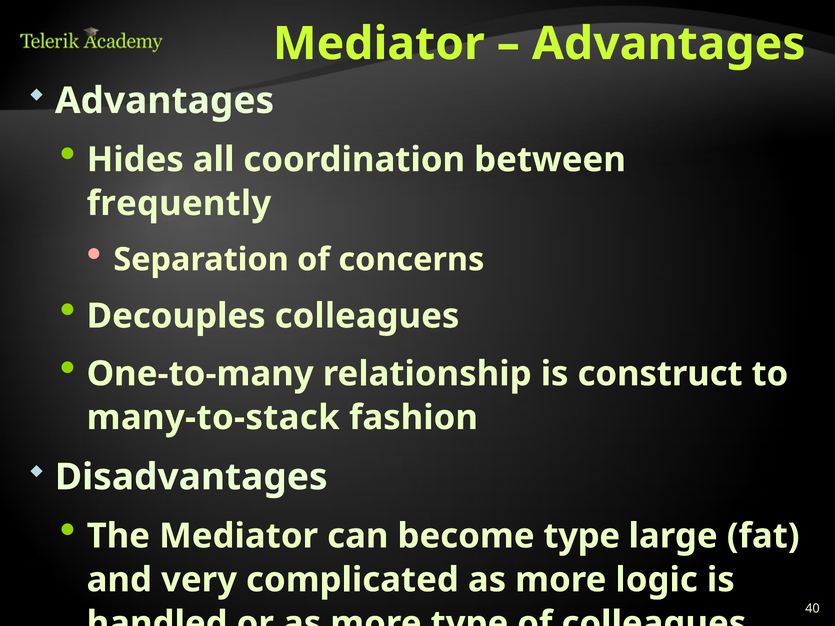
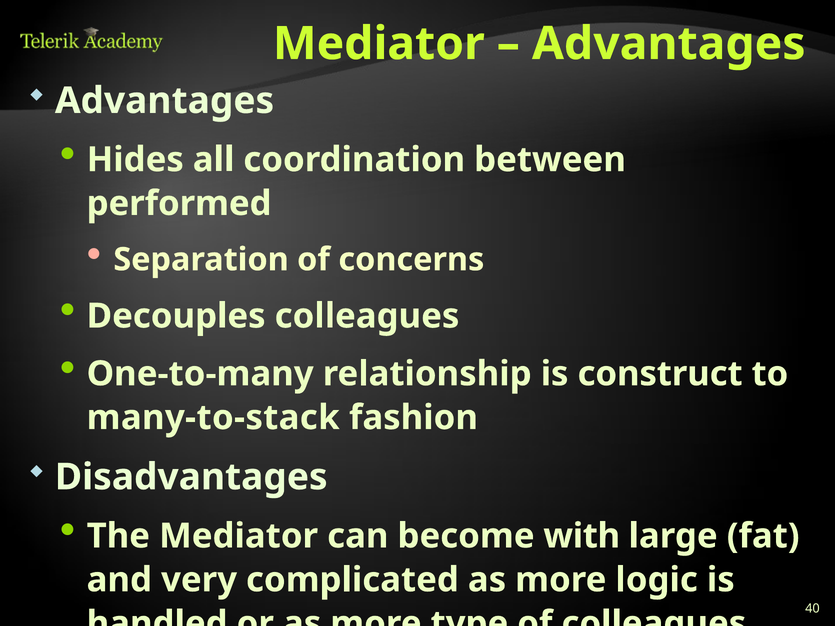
frequently: frequently -> performed
become type: type -> with
